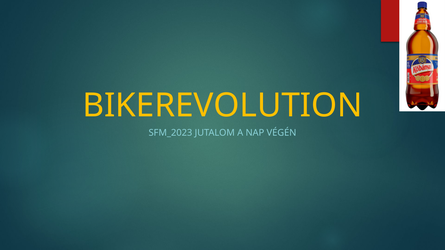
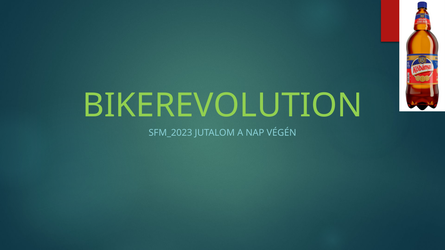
BIKEREVOLUTION colour: yellow -> light green
